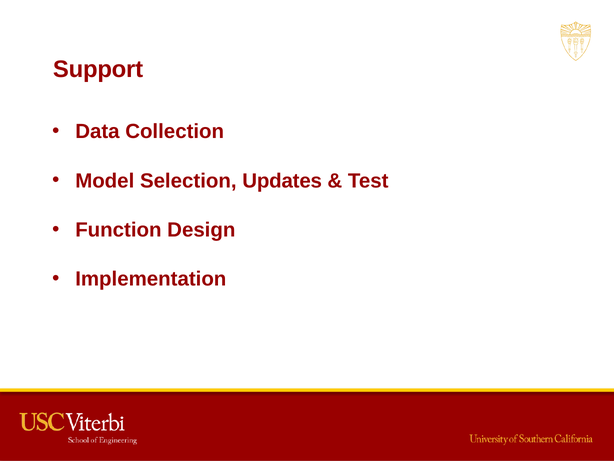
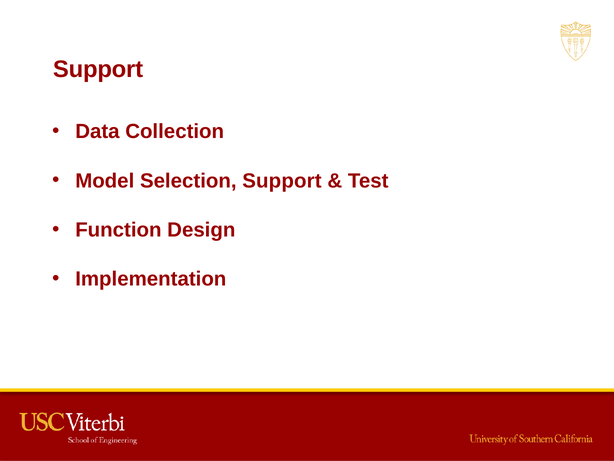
Selection Updates: Updates -> Support
